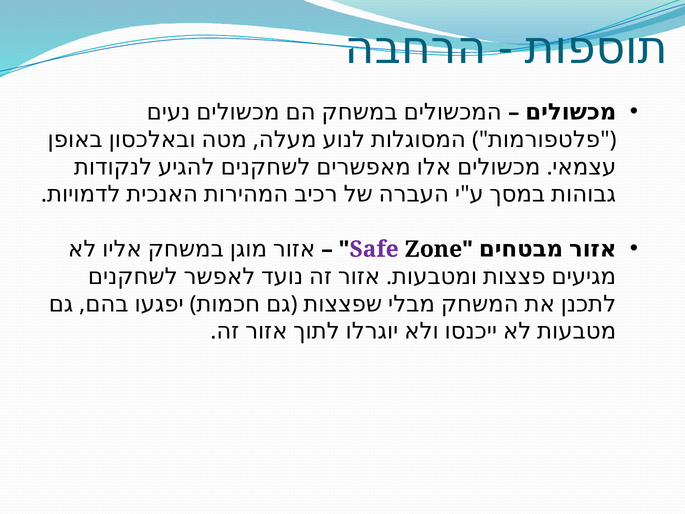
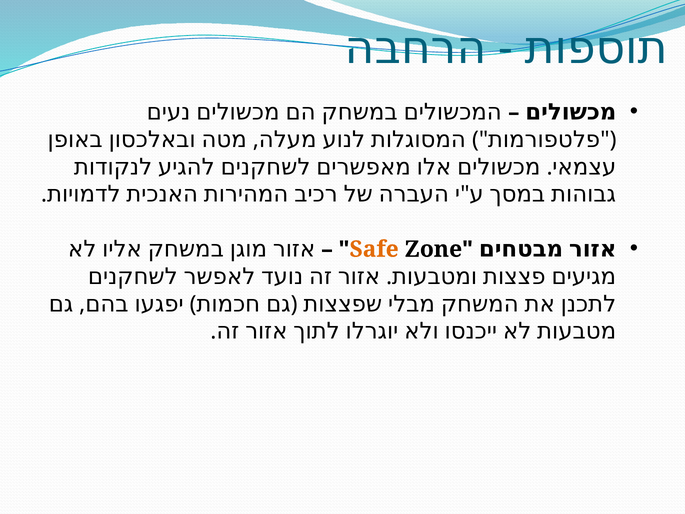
Safe colour: purple -> orange
